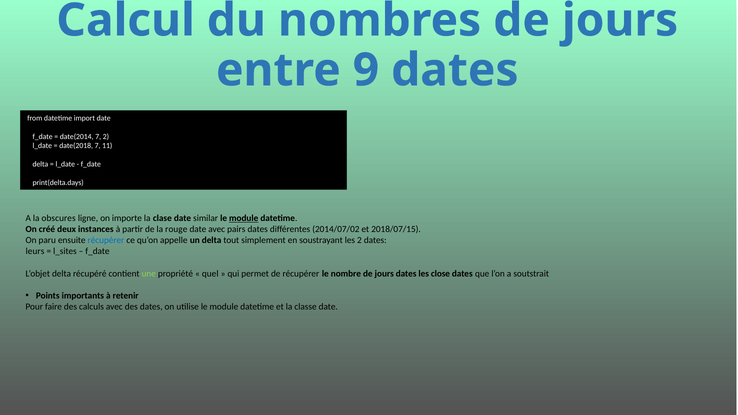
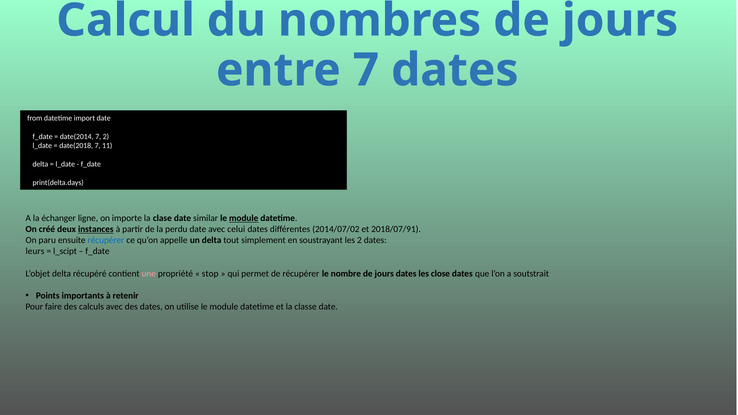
entre 9: 9 -> 7
obscures: obscures -> échanger
instances underline: none -> present
rouge: rouge -> perdu
pairs: pairs -> celui
2018/07/15: 2018/07/15 -> 2018/07/91
l_sites: l_sites -> l_scipt
une colour: light green -> pink
quel: quel -> stop
